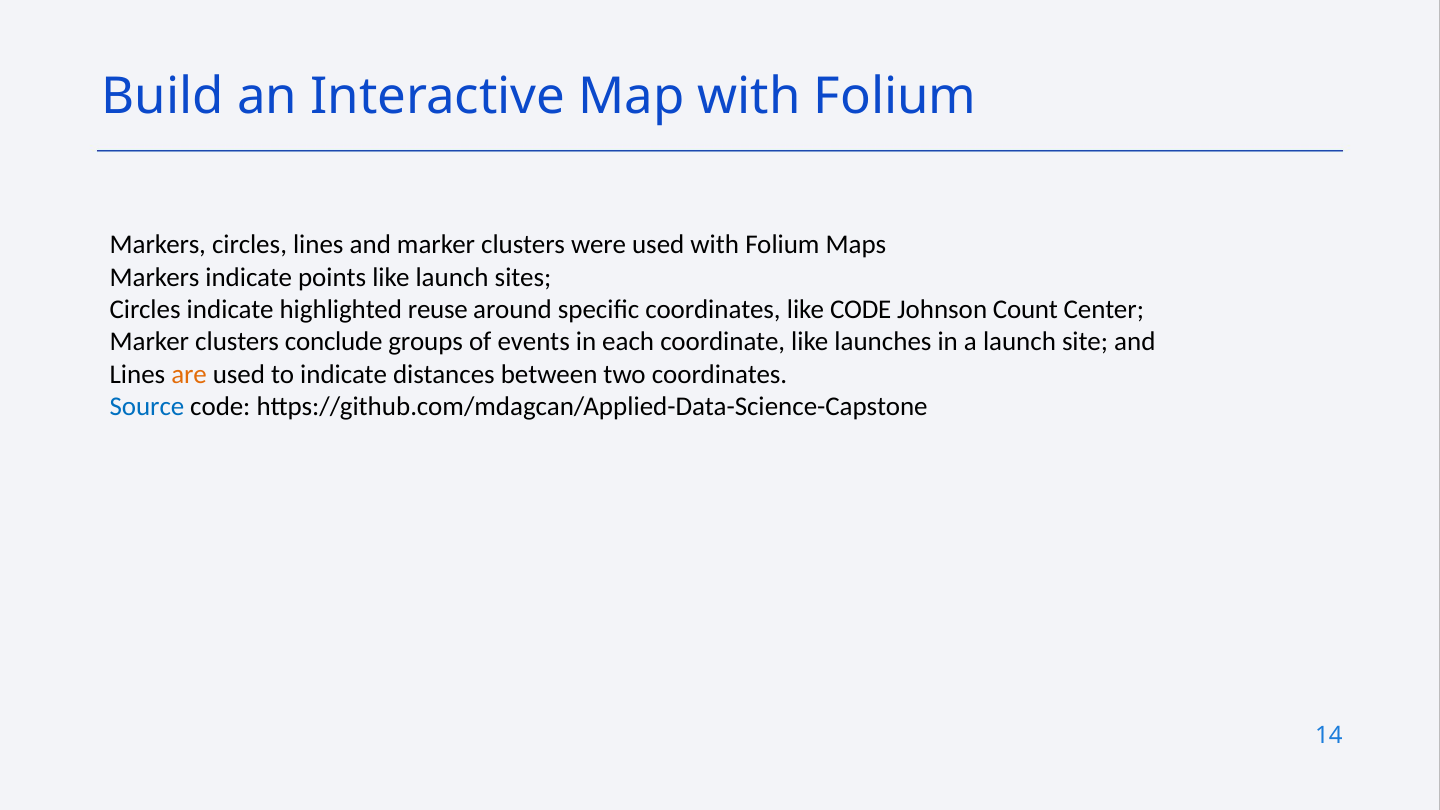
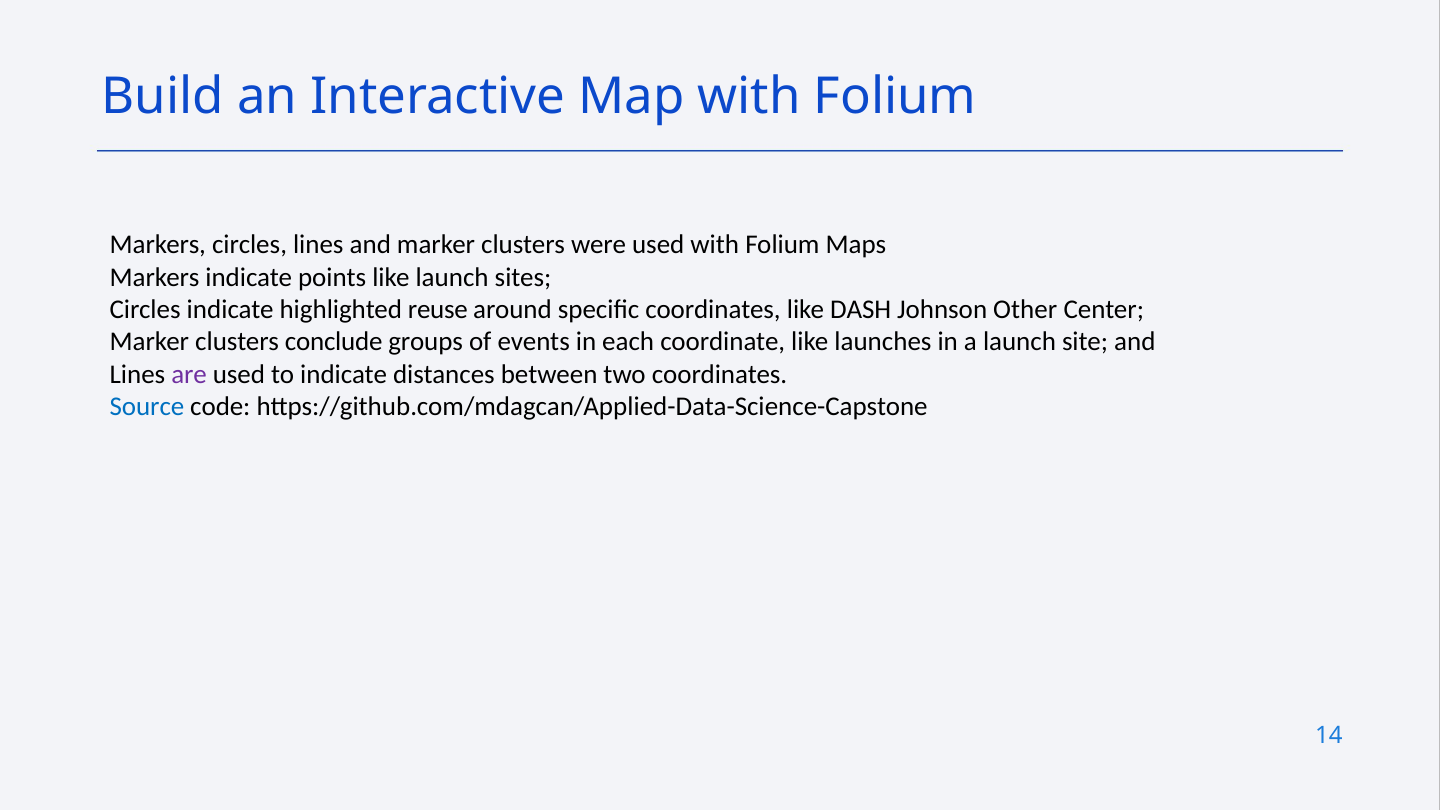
like CODE: CODE -> DASH
Count: Count -> Other
are colour: orange -> purple
